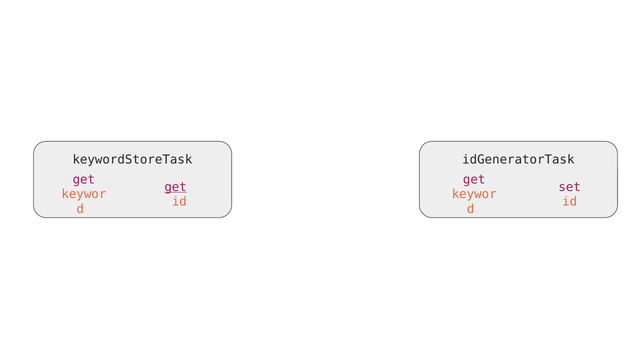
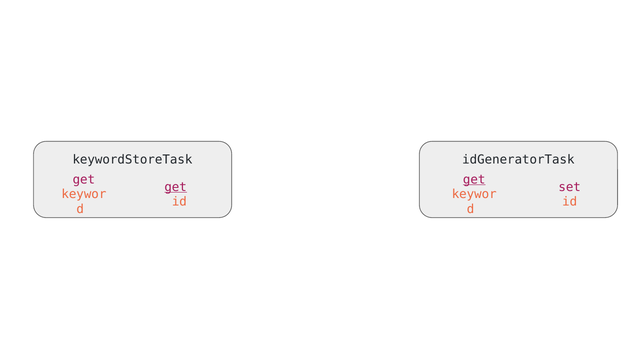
get at (474, 180) underline: none -> present
